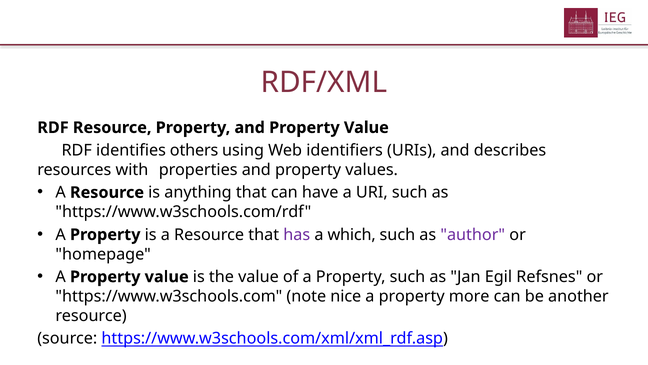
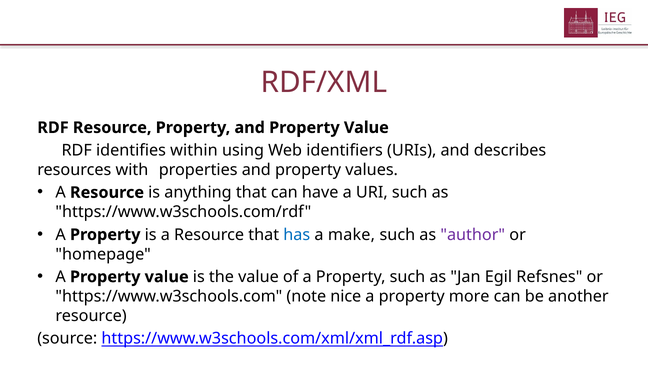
others: others -> within
has colour: purple -> blue
which: which -> make
